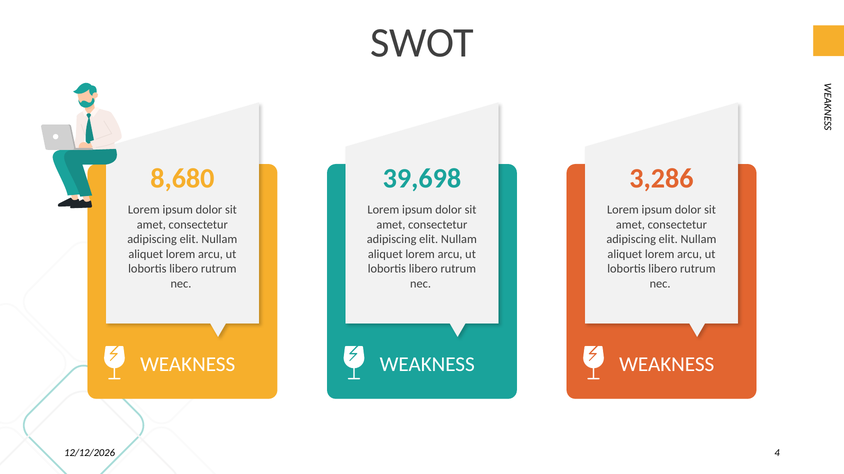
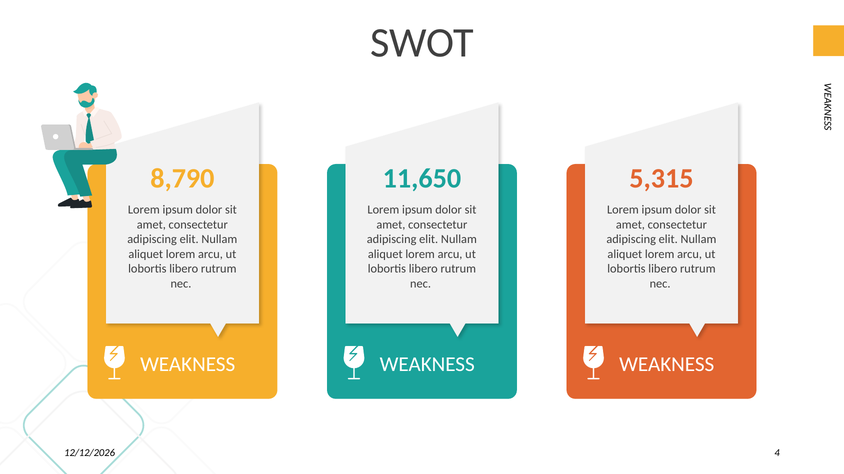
8,680: 8,680 -> 8,790
39,698: 39,698 -> 11,650
3,286: 3,286 -> 5,315
